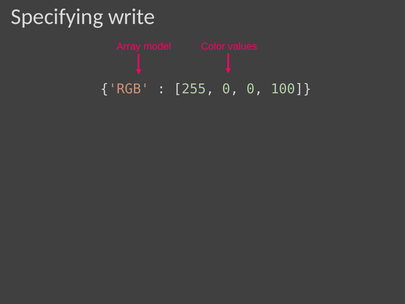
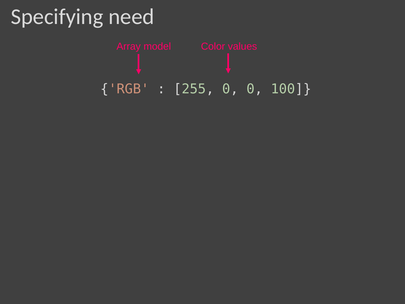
write: write -> need
